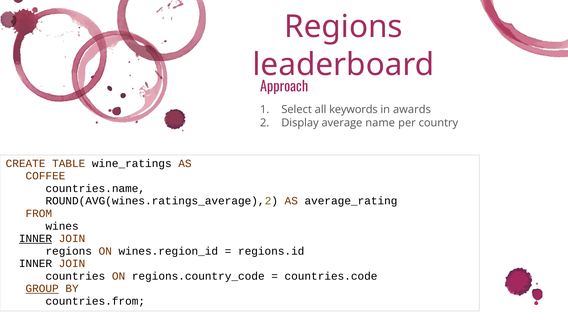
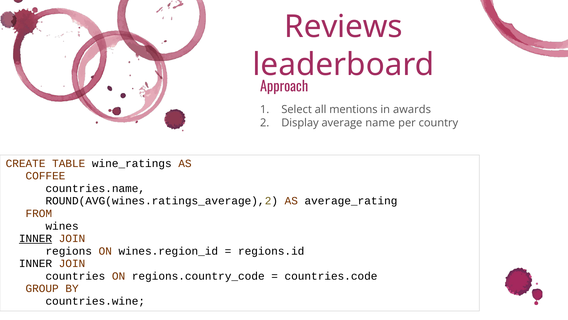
Regions at (343, 27): Regions -> Reviews
keywords: keywords -> mentions
GROUP underline: present -> none
countries.from: countries.from -> countries.wine
